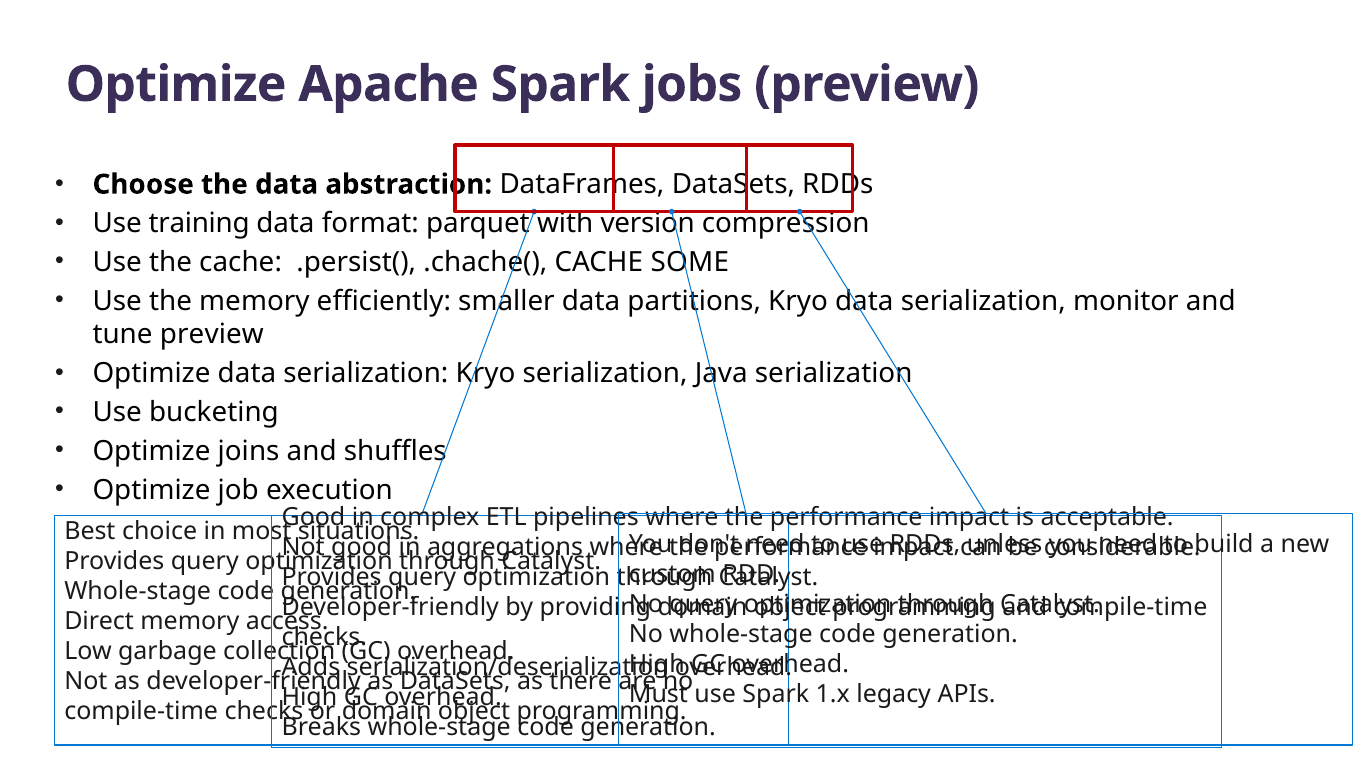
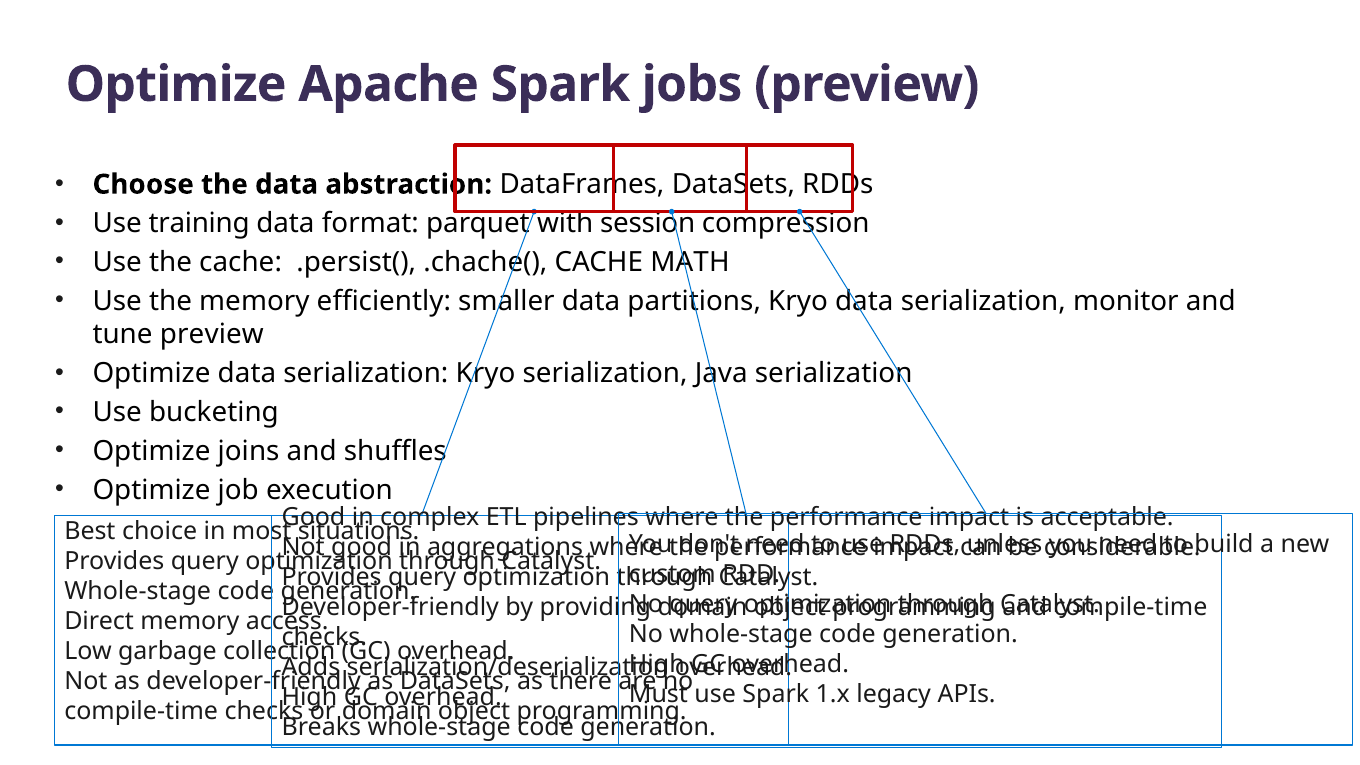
version: version -> session
SOME: SOME -> MATH
